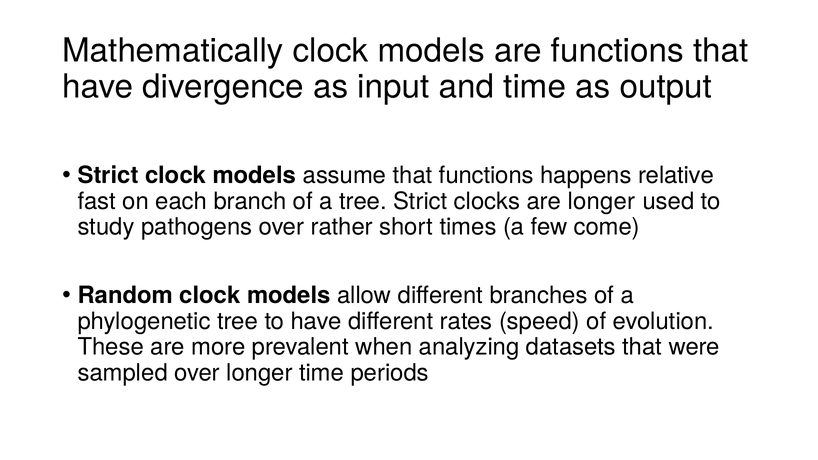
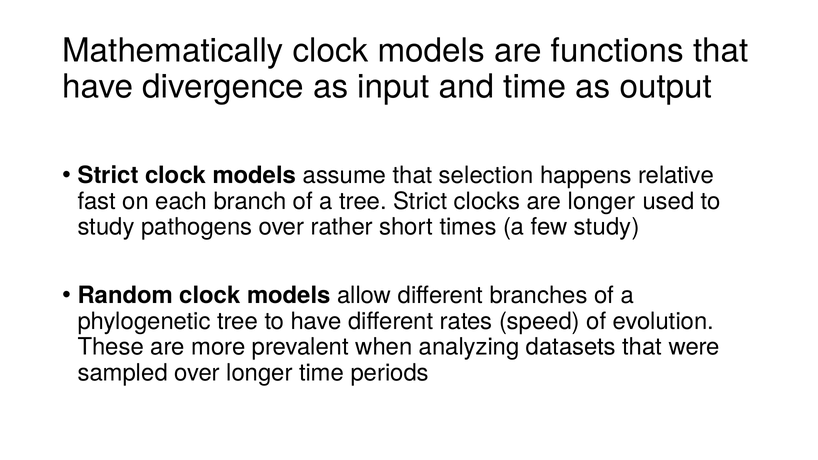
that functions: functions -> selection
few come: come -> study
